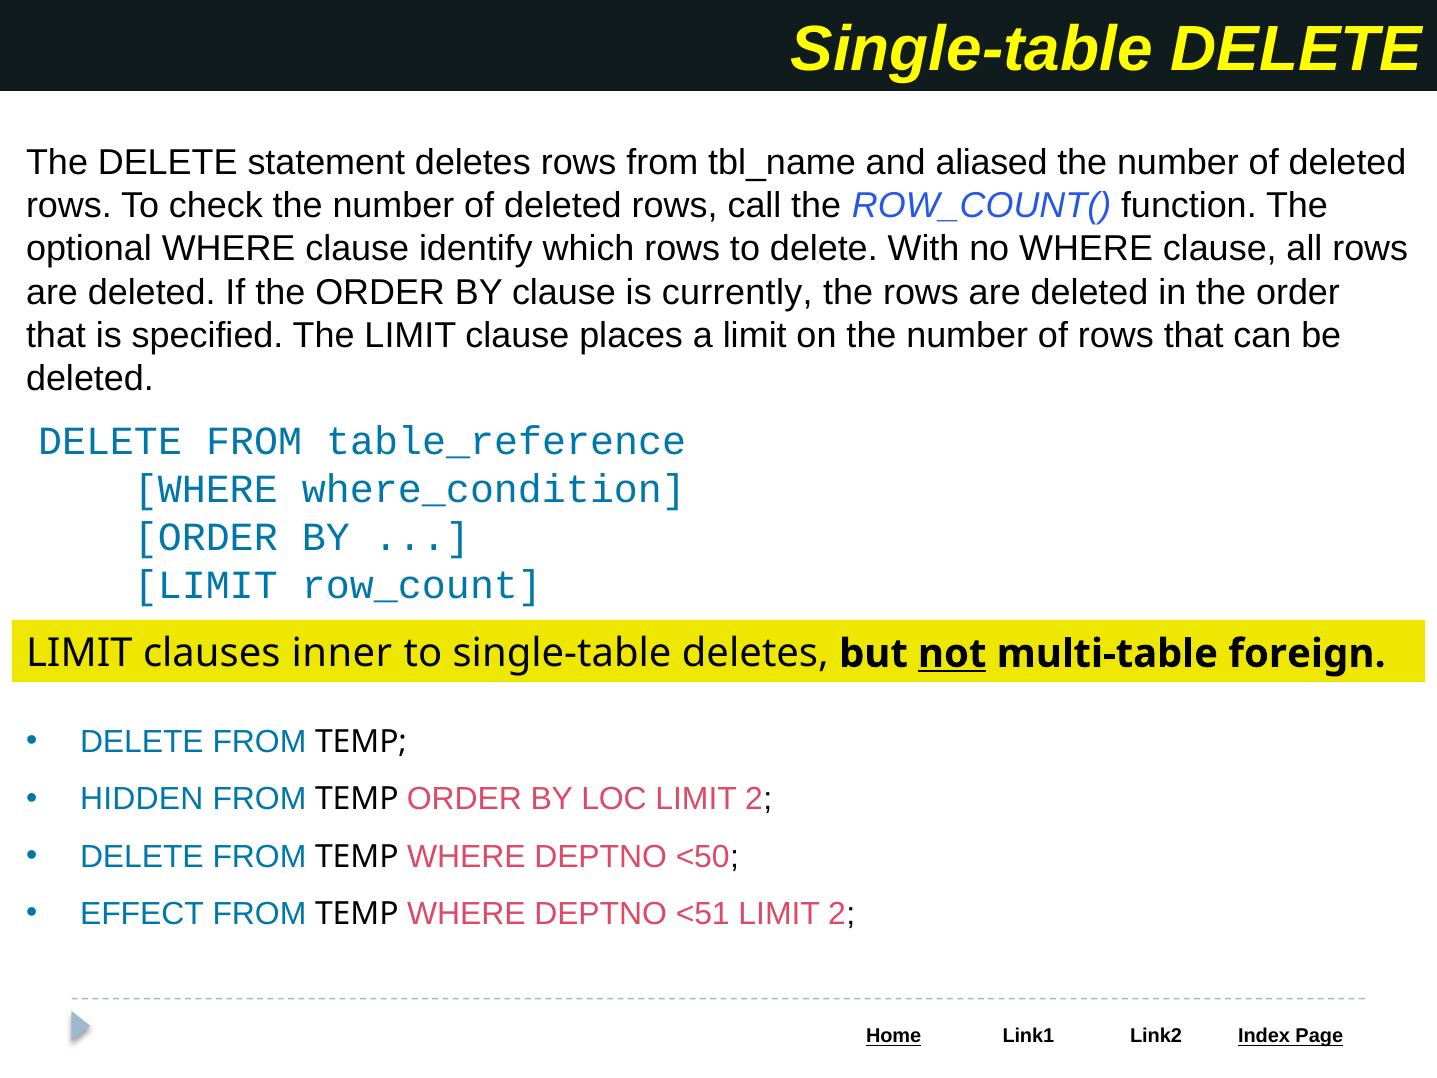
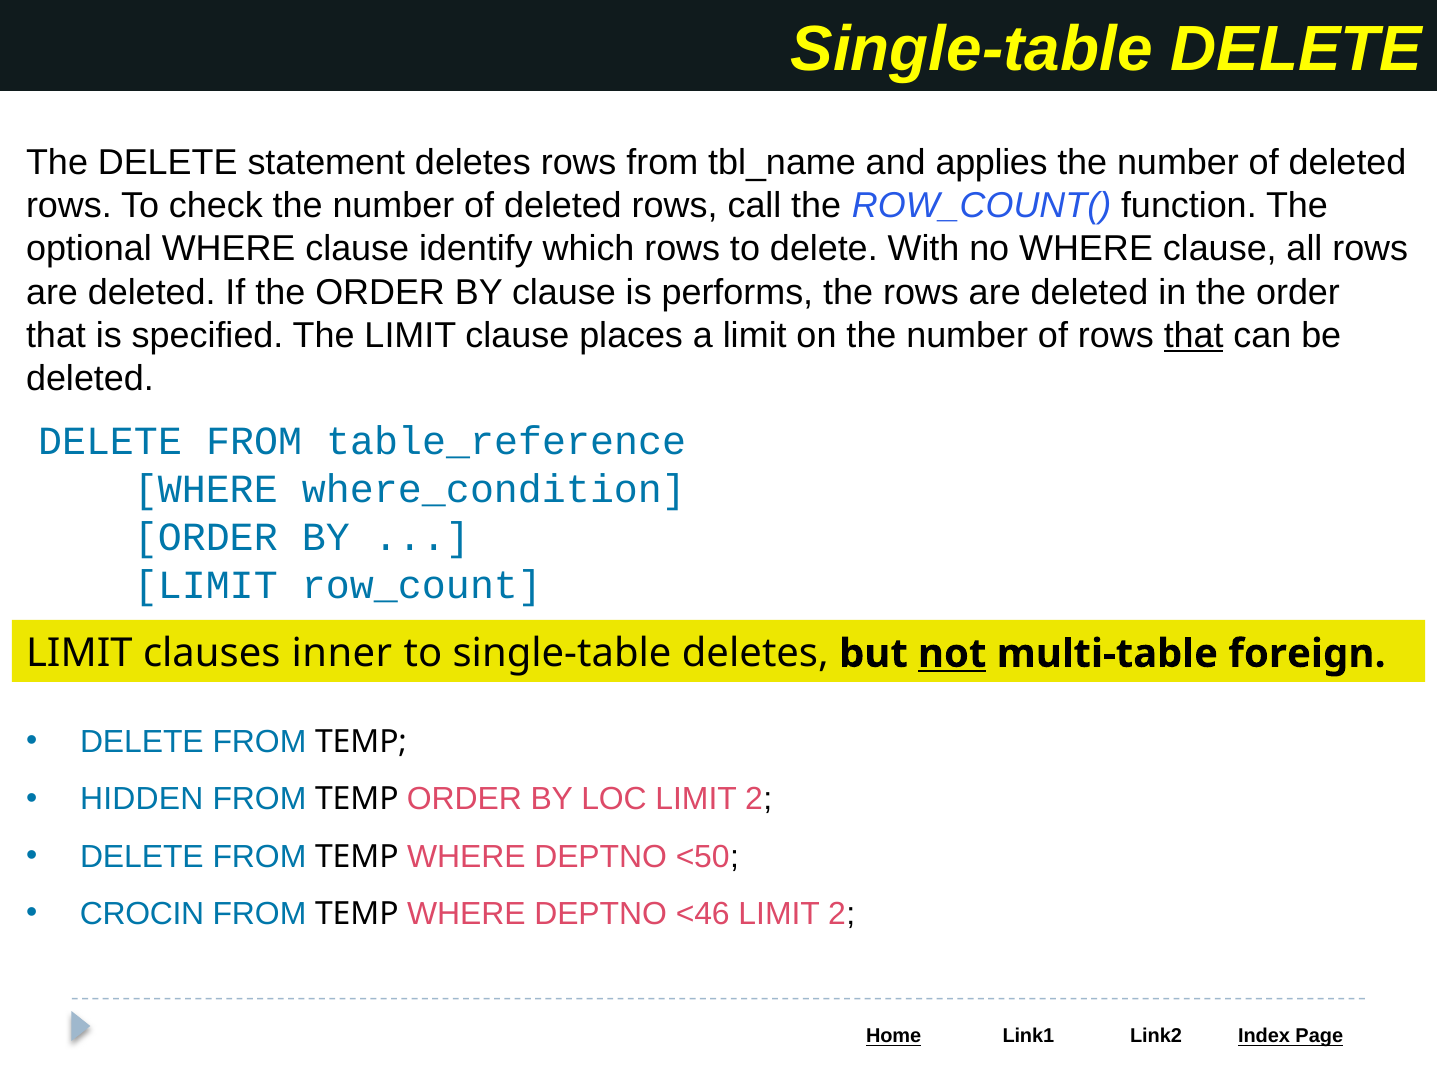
aliased: aliased -> applies
currently: currently -> performs
that at (1194, 335) underline: none -> present
EFFECT: EFFECT -> CROCIN
<51: <51 -> <46
